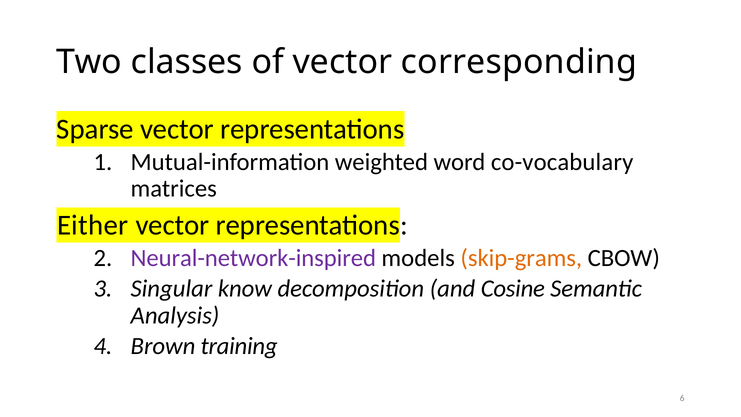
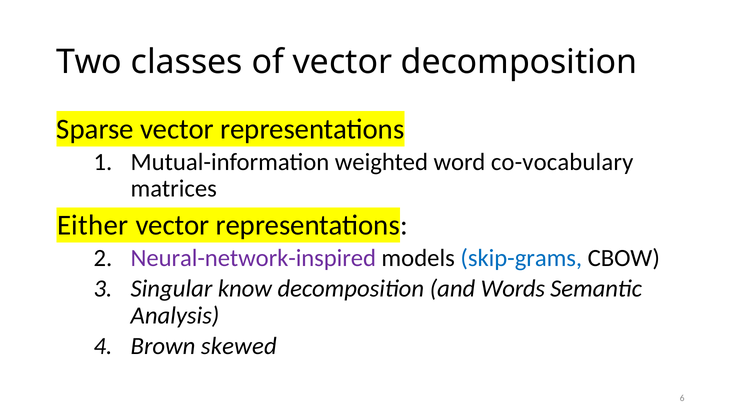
vector corresponding: corresponding -> decomposition
skip-grams colour: orange -> blue
Cosine: Cosine -> Words
training: training -> skewed
